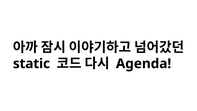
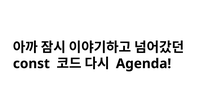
static: static -> const
